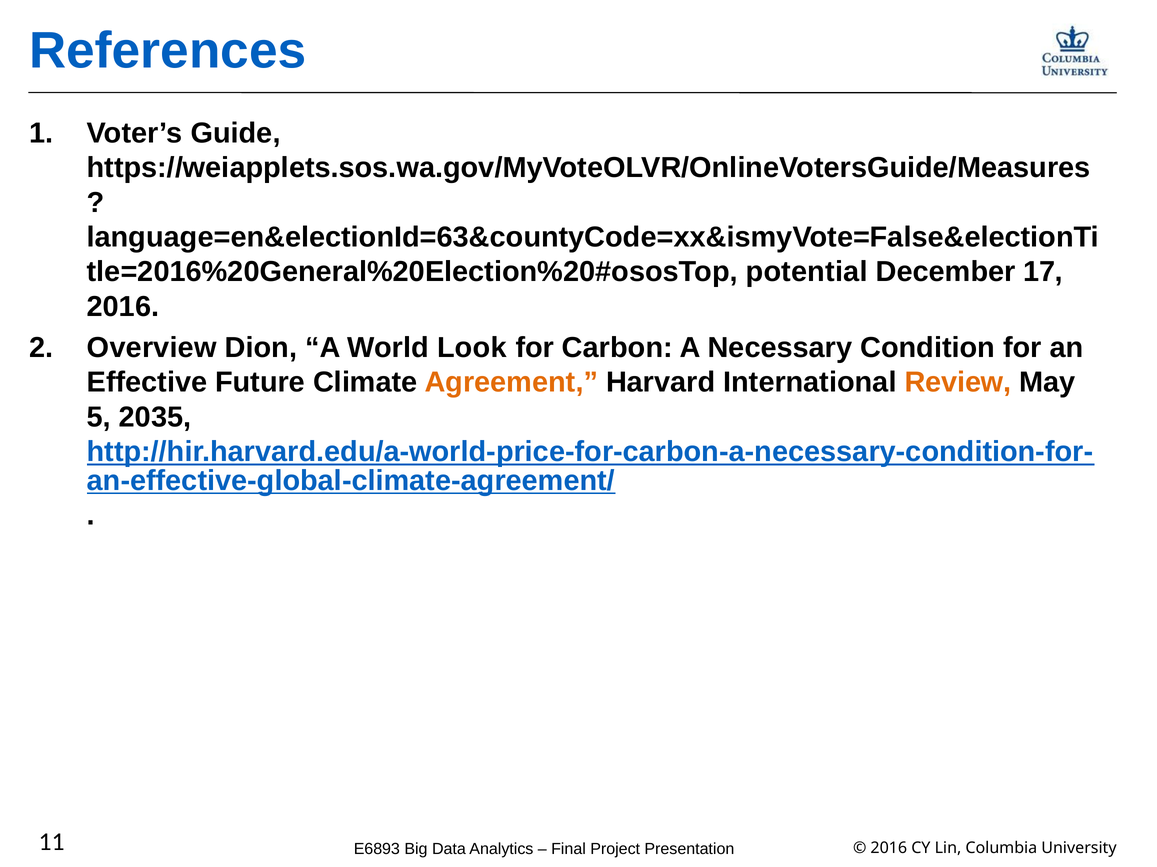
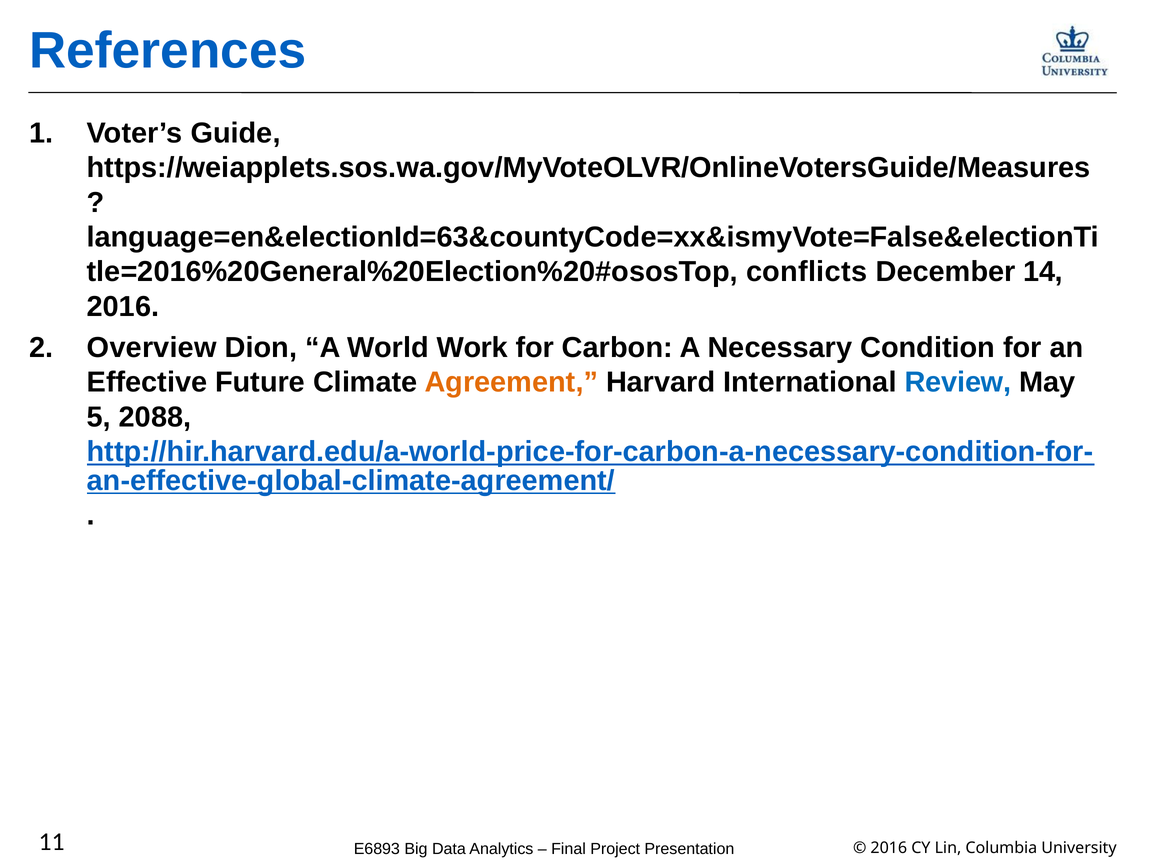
potential: potential -> conflicts
17: 17 -> 14
Look: Look -> Work
Review colour: orange -> blue
2035: 2035 -> 2088
